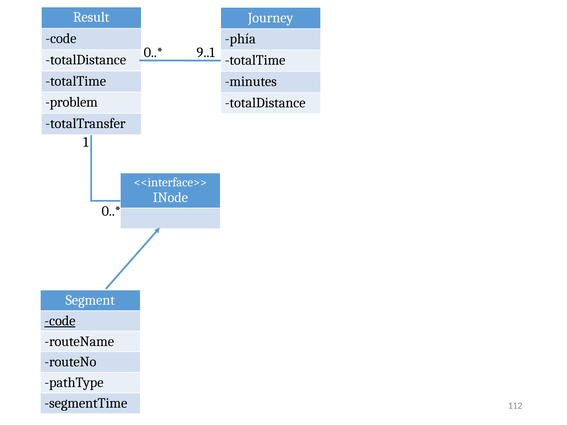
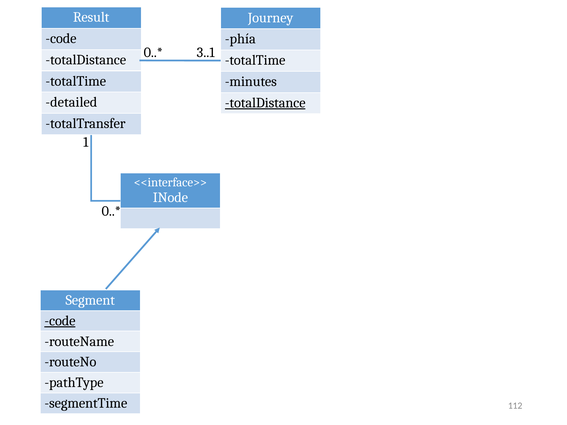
9..1: 9..1 -> 3..1
problem: problem -> detailed
totalDistance at (265, 103) underline: none -> present
